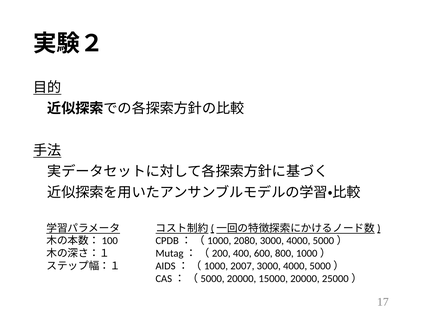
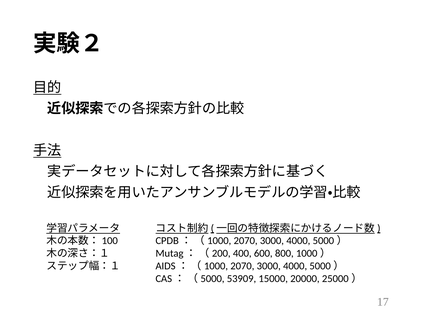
CPDB： （1000 2080: 2080 -> 2070
AIDS： （1000 2007: 2007 -> 2070
（5000 20000: 20000 -> 53909
